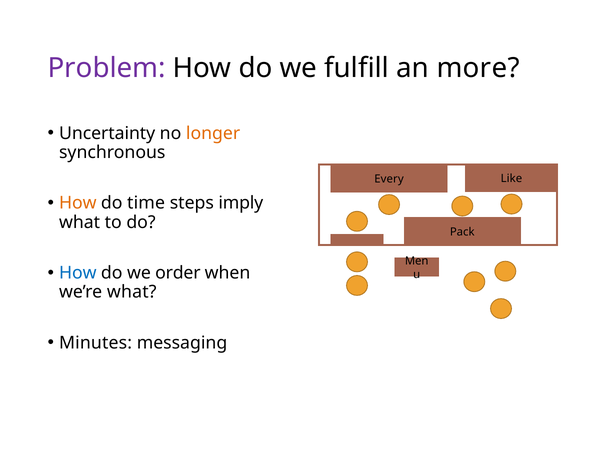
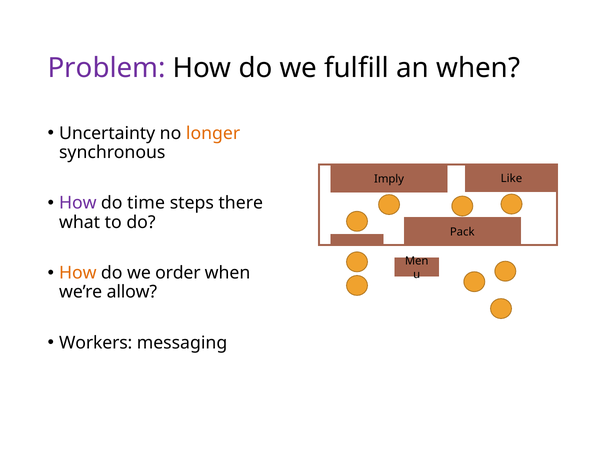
an more: more -> when
Every: Every -> Imply
How at (78, 203) colour: orange -> purple
imply: imply -> there
How at (78, 273) colour: blue -> orange
we’re what: what -> allow
Minutes: Minutes -> Workers
